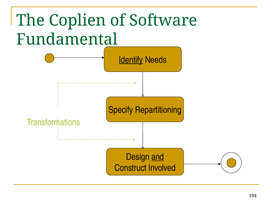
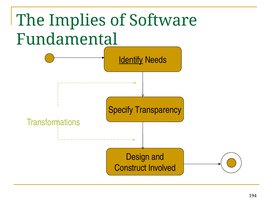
Coplien: Coplien -> Implies
Repartitioning: Repartitioning -> Transparency
and underline: present -> none
